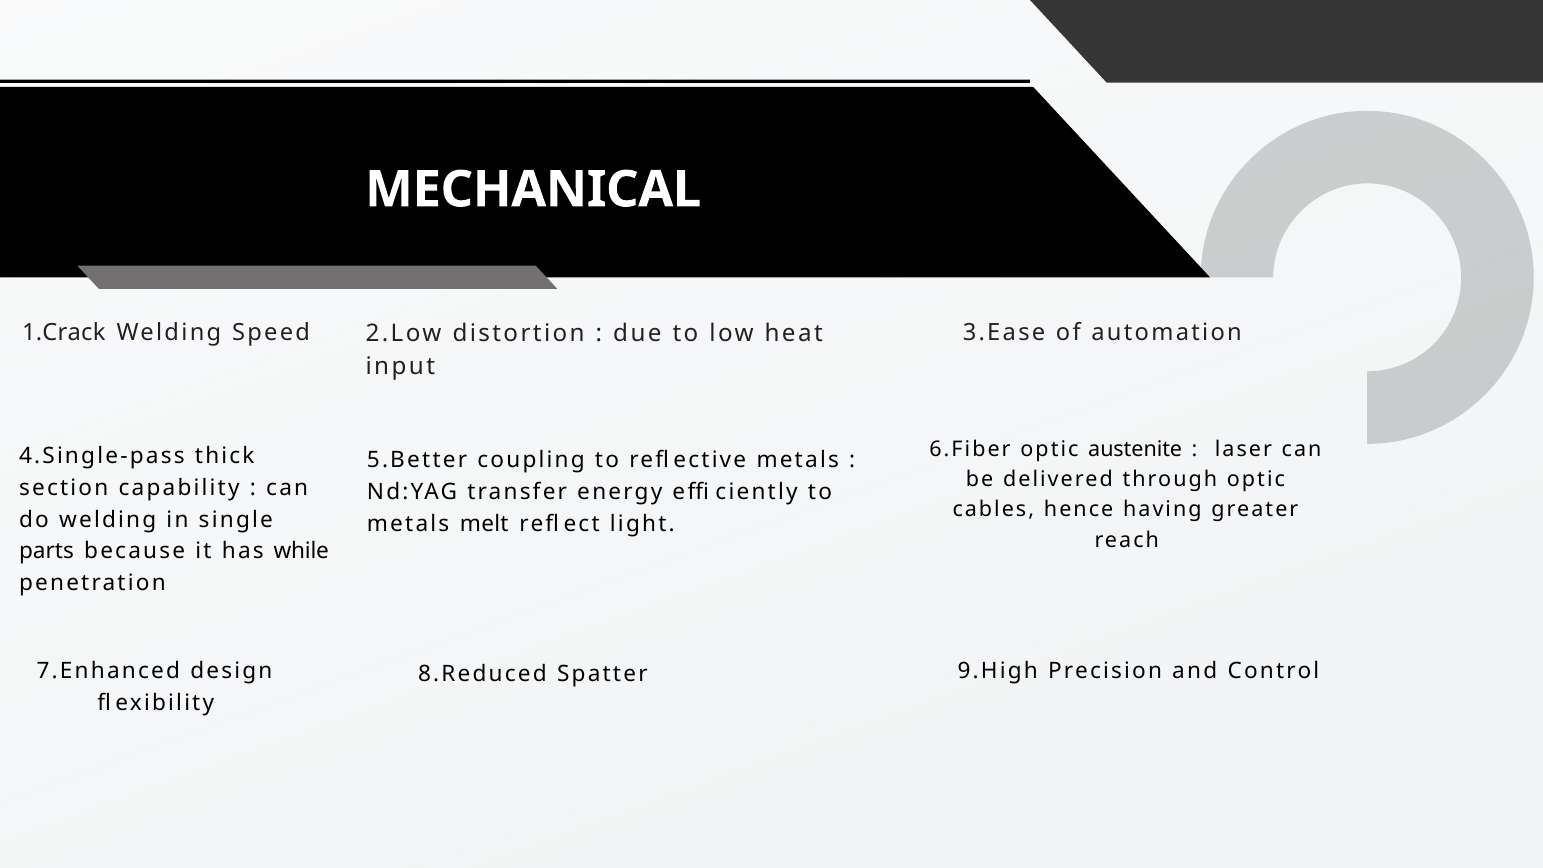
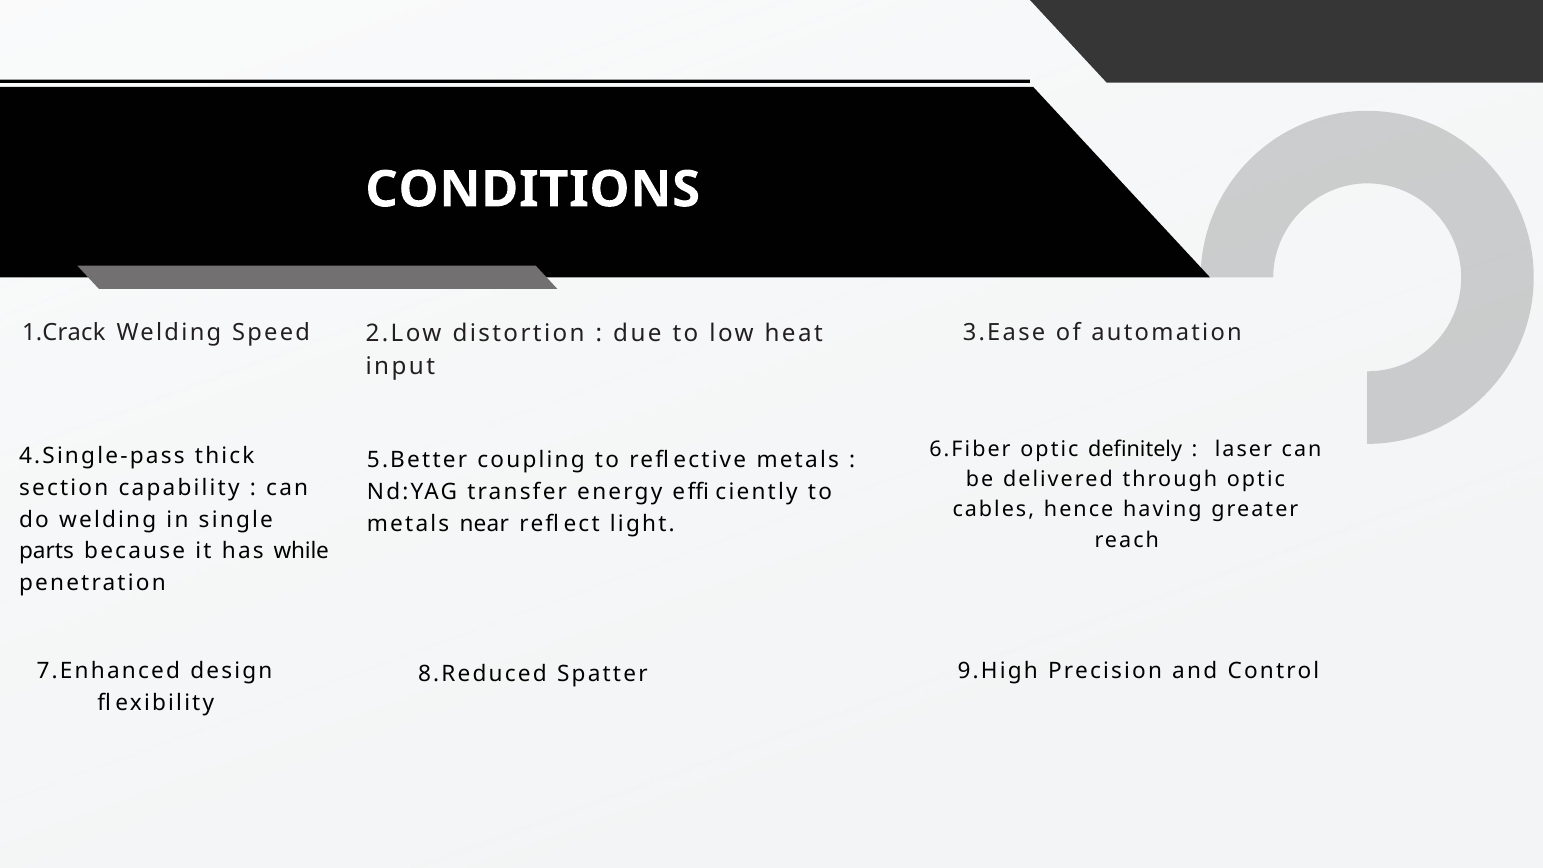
MECHANICAL: MECHANICAL -> CONDITIONS
austenite: austenite -> definitely
melt: melt -> near
